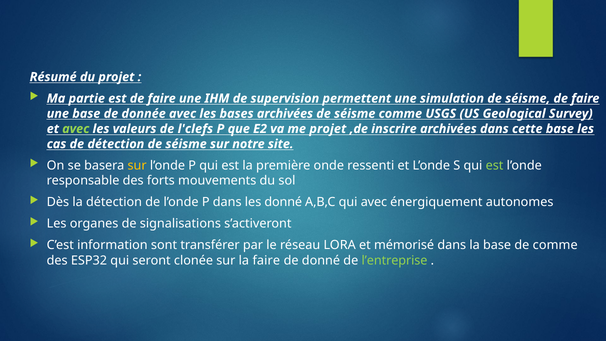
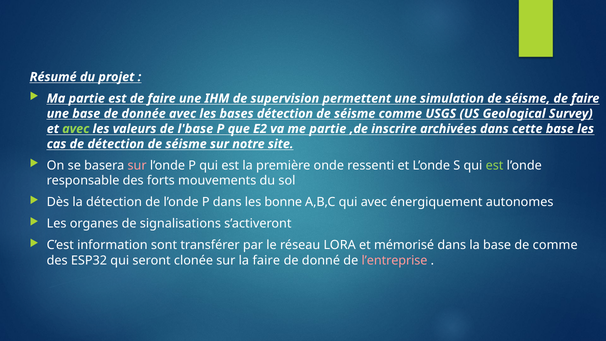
bases archivées: archivées -> détection
l'clefs: l'clefs -> l'base
me projet: projet -> partie
sur at (137, 165) colour: yellow -> pink
les donné: donné -> bonne
l’entreprise colour: light green -> pink
